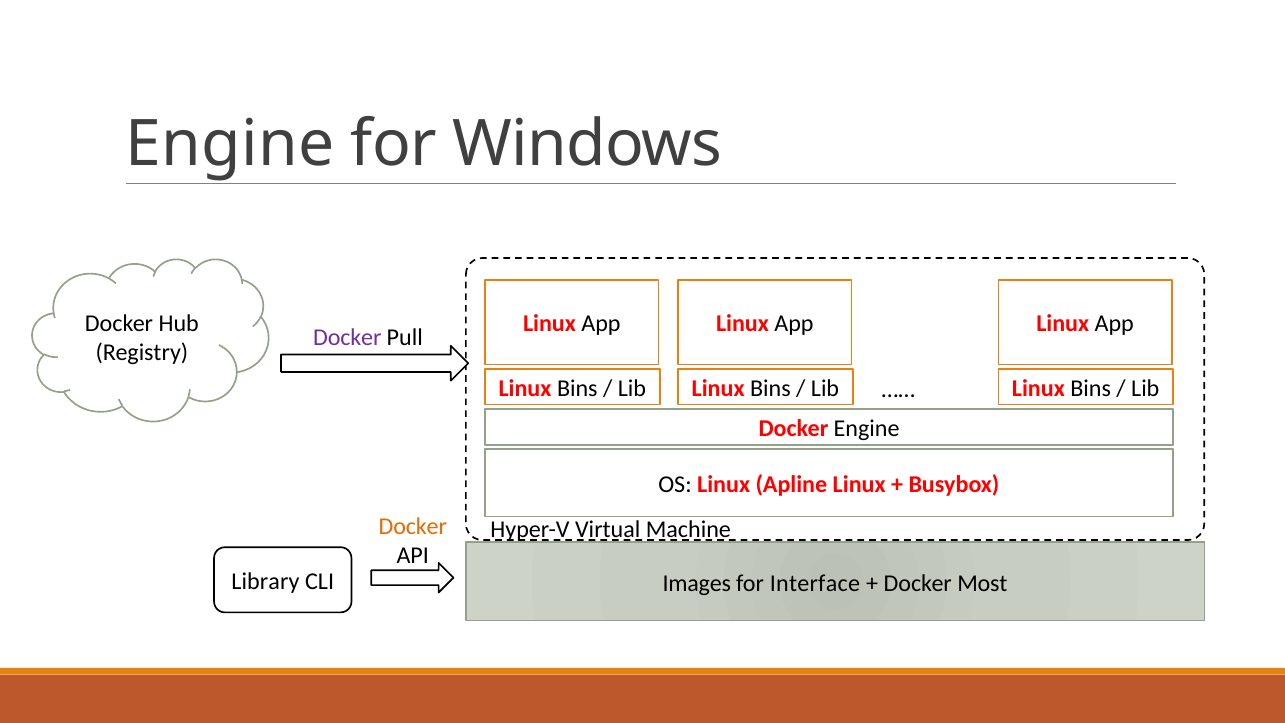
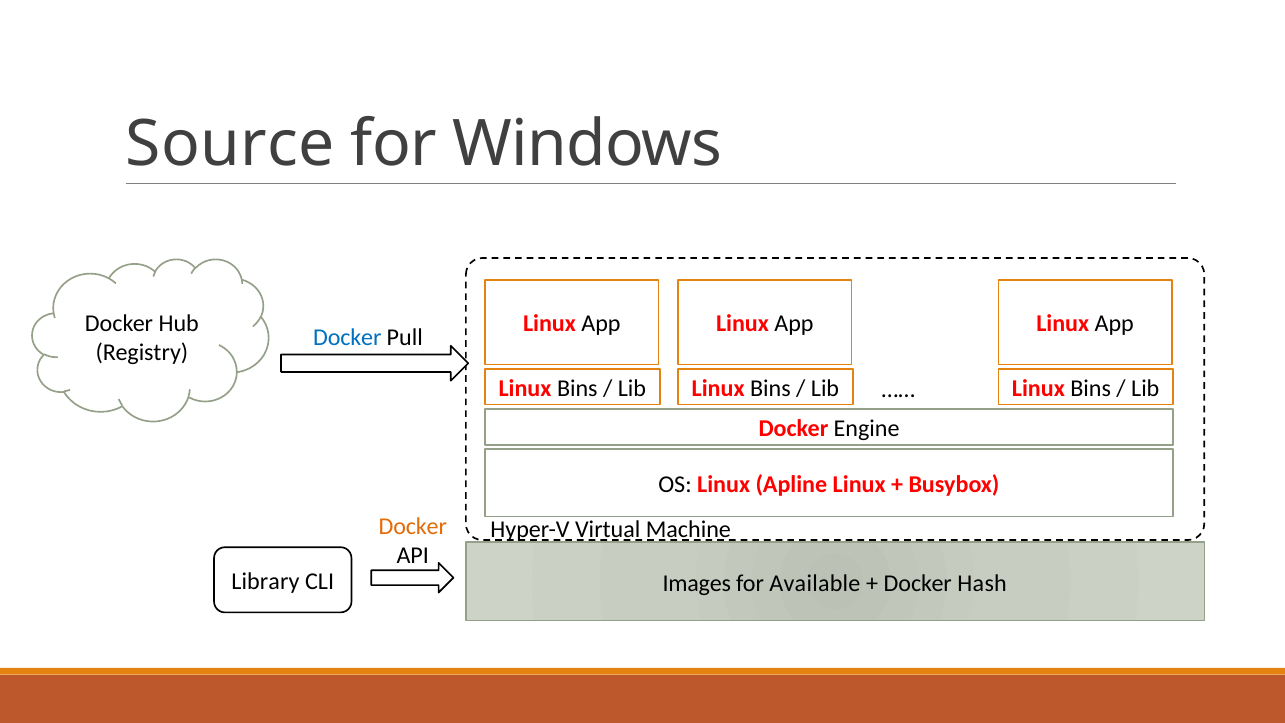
Engine at (230, 144): Engine -> Source
Docker at (347, 337) colour: purple -> blue
Interface: Interface -> Available
Most: Most -> Hash
